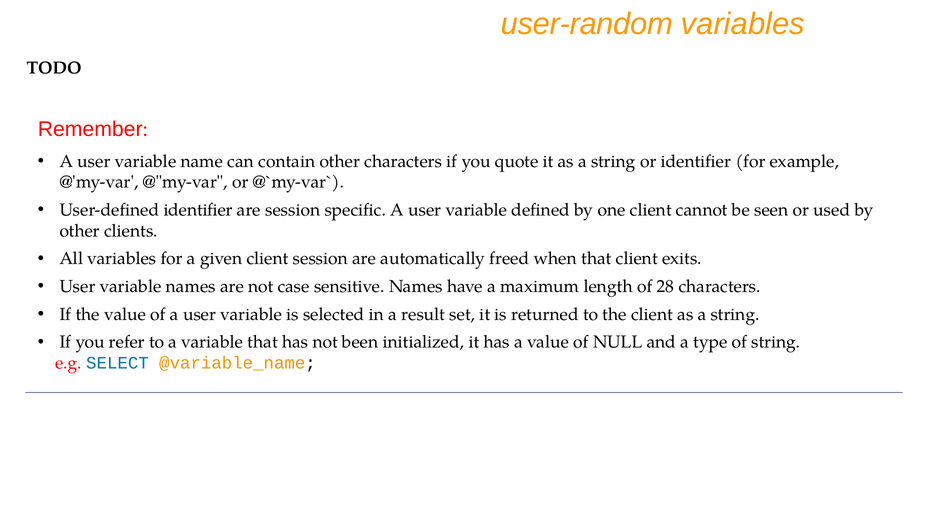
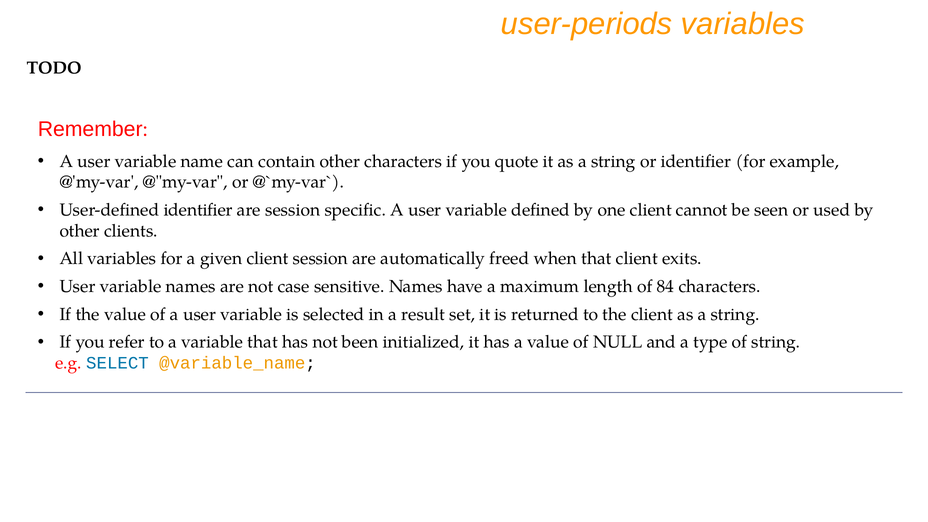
user-random: user-random -> user-periods
28: 28 -> 84
